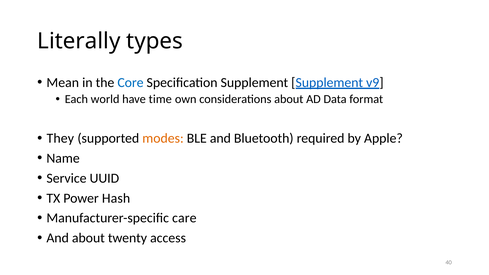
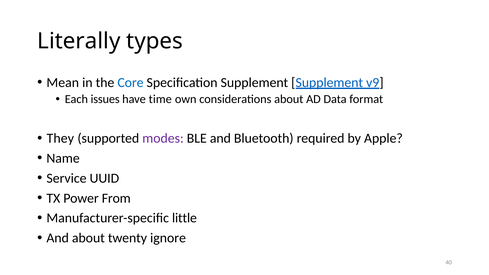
world: world -> issues
modes colour: orange -> purple
Hash: Hash -> From
care: care -> little
access: access -> ignore
